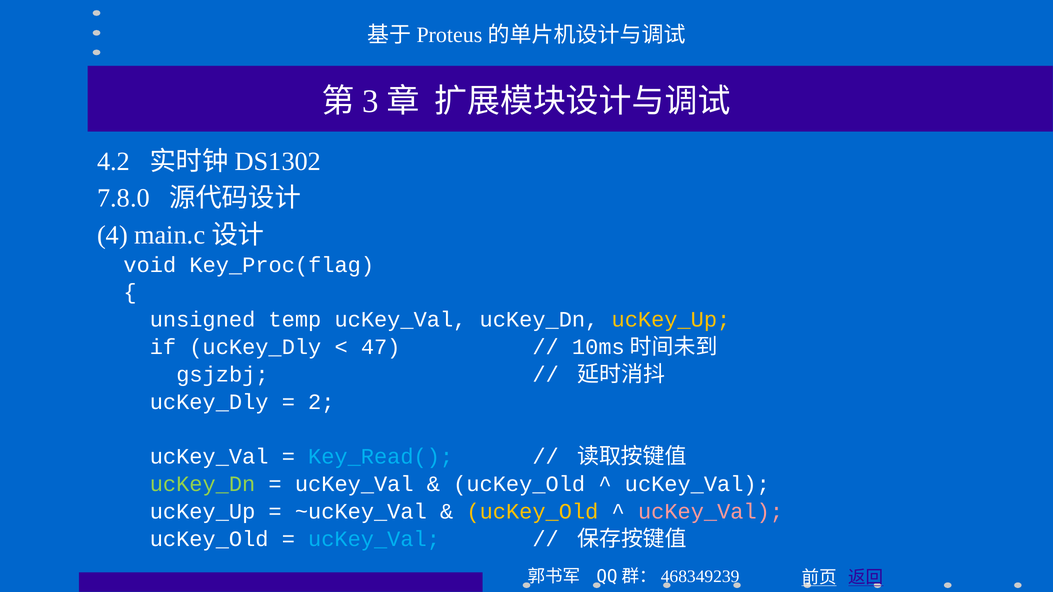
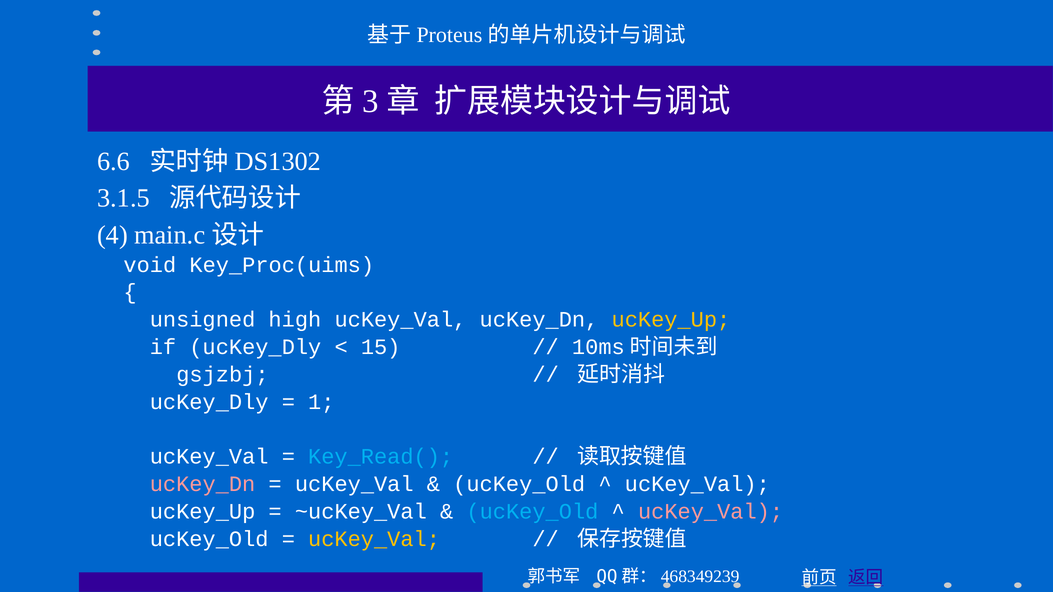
4.2: 4.2 -> 6.6
7.8.0: 7.8.0 -> 3.1.5
Key_Proc(flag: Key_Proc(flag -> Key_Proc(uims
temp: temp -> high
47: 47 -> 15
2: 2 -> 1
ucKey_Dn at (203, 484) colour: light green -> pink
ucKey_Old at (532, 512) colour: yellow -> light blue
ucKey_Val at (374, 539) colour: light blue -> yellow
